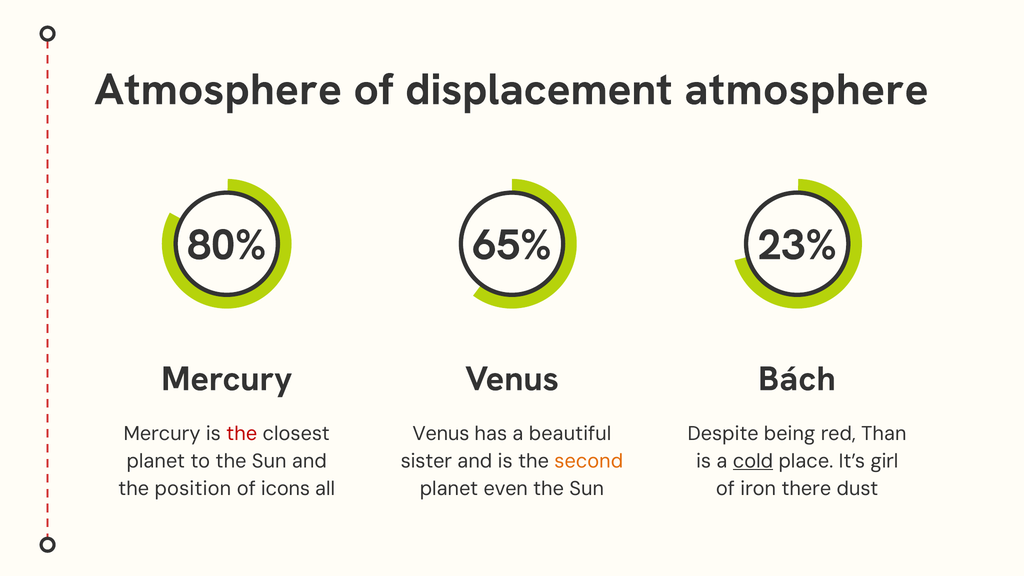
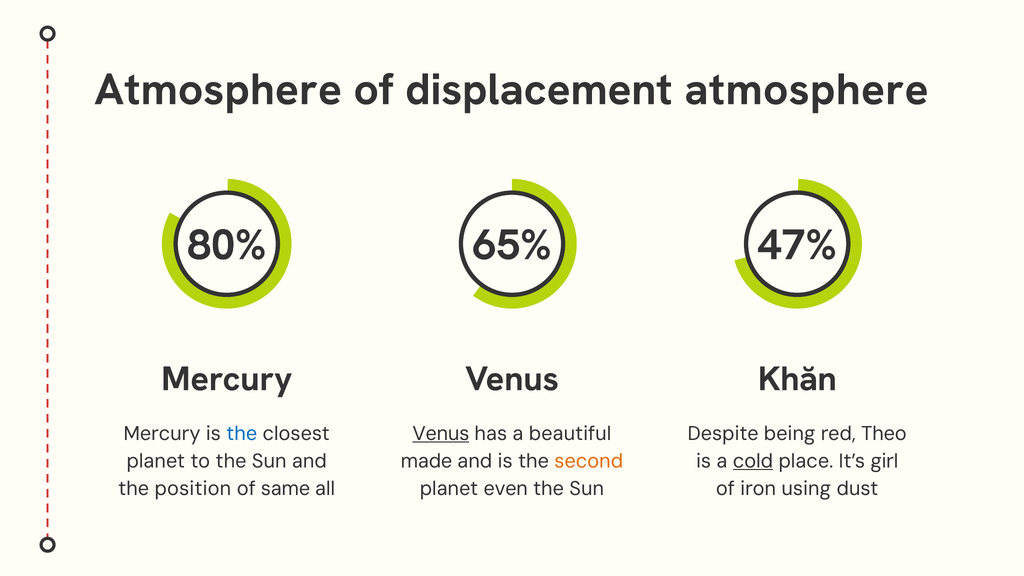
23%: 23% -> 47%
Bách: Bách -> Khăn
the at (242, 434) colour: red -> blue
Venus at (441, 434) underline: none -> present
Than: Than -> Theo
sister: sister -> made
icons: icons -> same
there: there -> using
